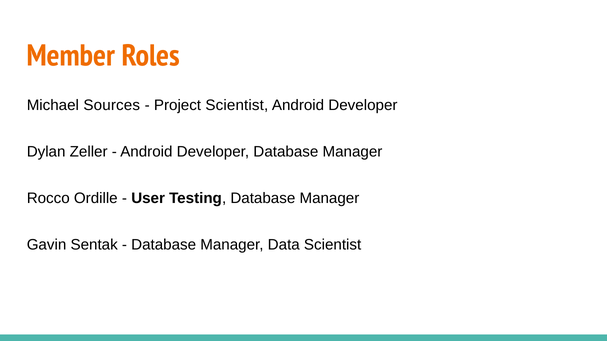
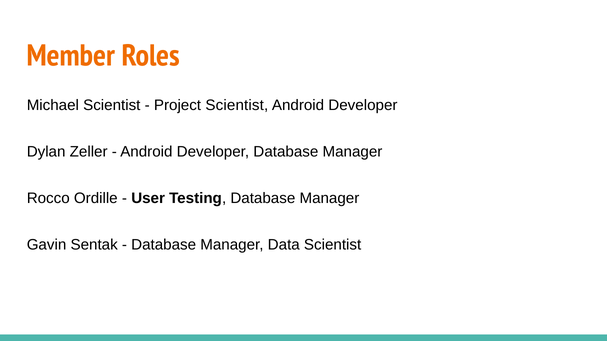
Michael Sources: Sources -> Scientist
